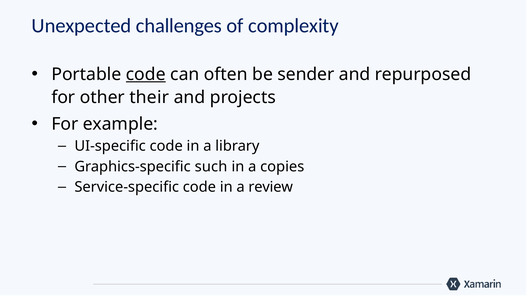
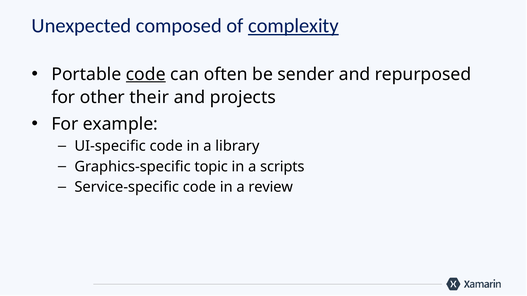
challenges: challenges -> composed
complexity underline: none -> present
such: such -> topic
copies: copies -> scripts
